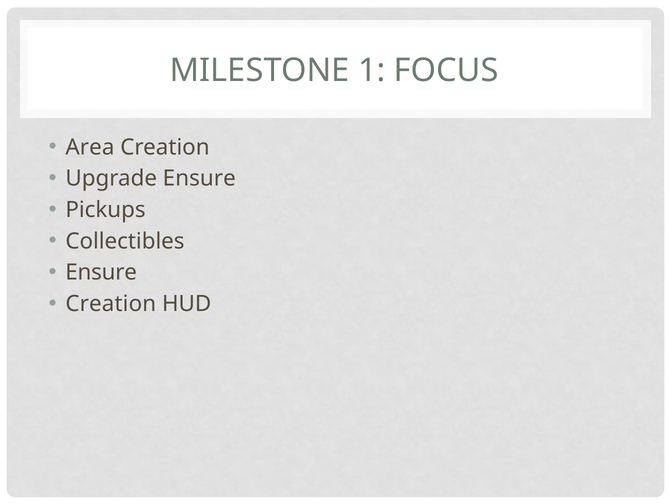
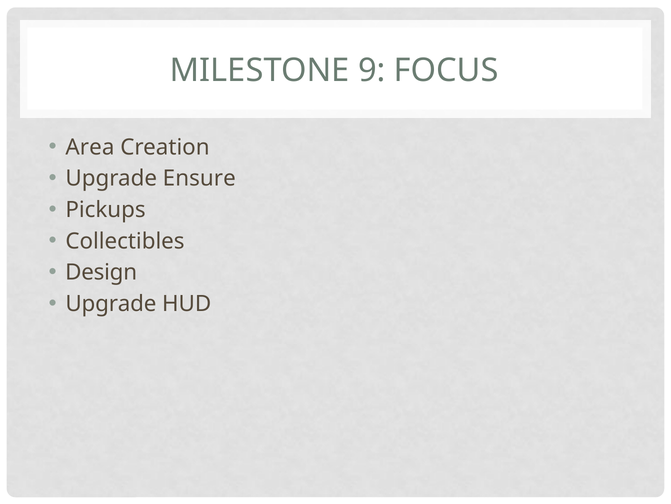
1: 1 -> 9
Ensure at (101, 272): Ensure -> Design
Creation at (111, 303): Creation -> Upgrade
